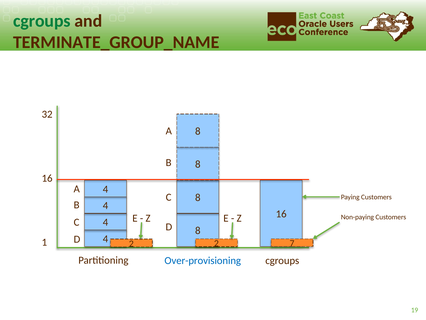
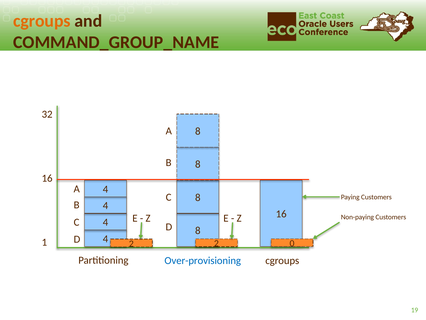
cgroups at (42, 21) colour: green -> orange
TERMINATE_GROUP_NAME: TERMINATE_GROUP_NAME -> COMMAND_GROUP_NAME
7: 7 -> 0
